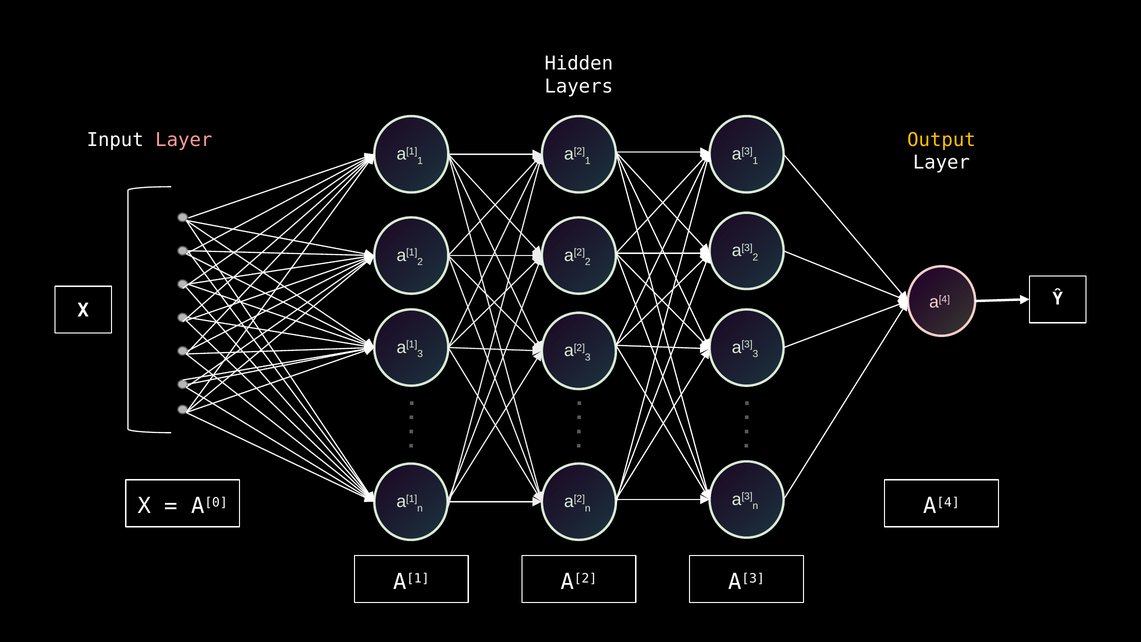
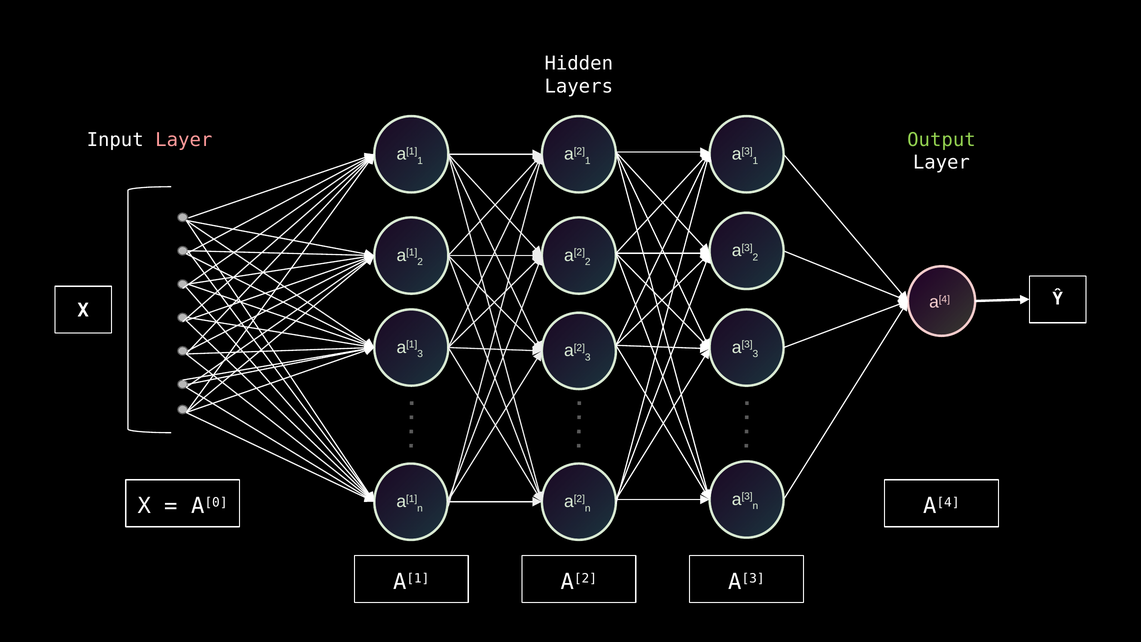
Output colour: yellow -> light green
